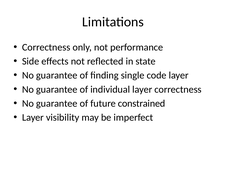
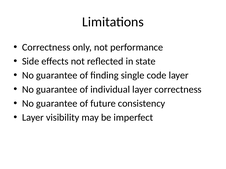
constrained: constrained -> consistency
